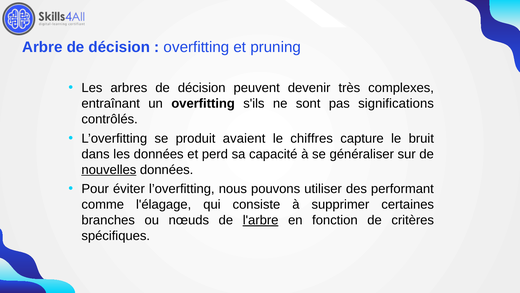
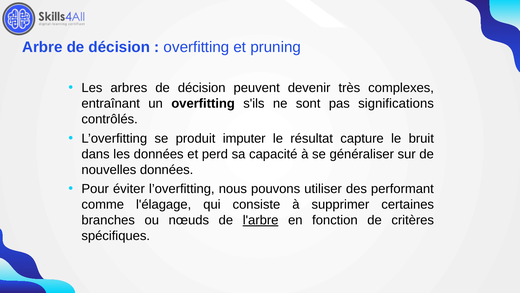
avaient: avaient -> imputer
chiffres: chiffres -> résultat
nouvelles underline: present -> none
